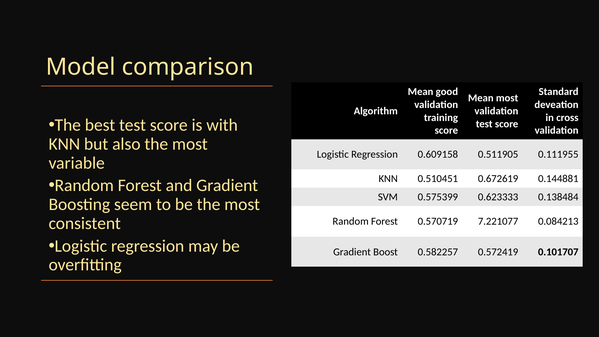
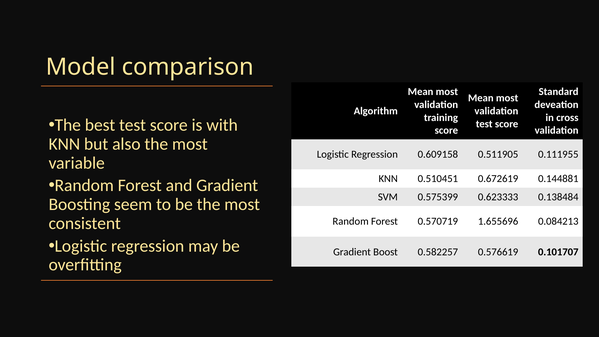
good at (447, 92): good -> most
7.221077: 7.221077 -> 1.655696
0.572419: 0.572419 -> 0.576619
